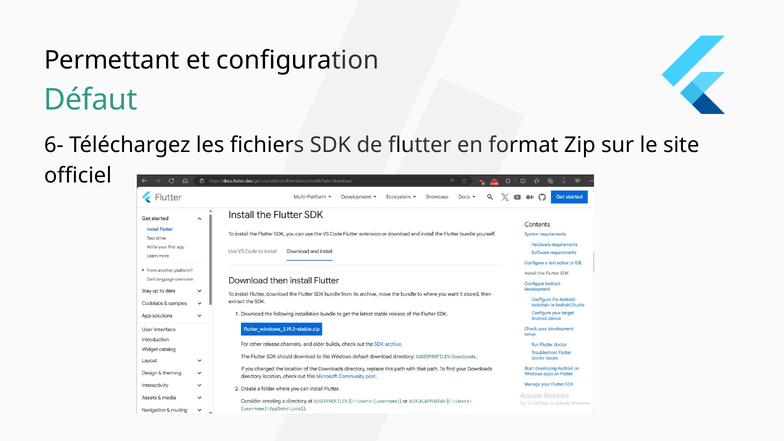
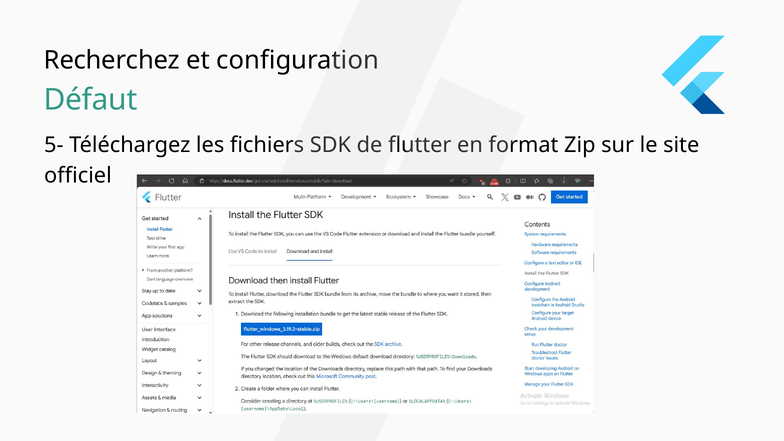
Permettant: Permettant -> Recherchez
6-: 6- -> 5-
